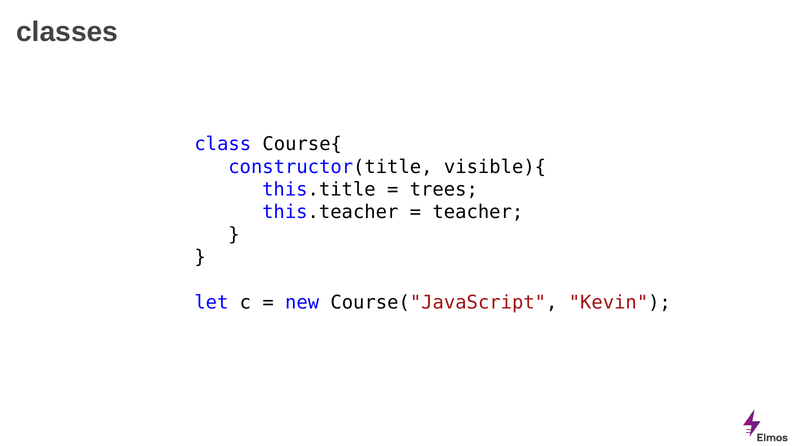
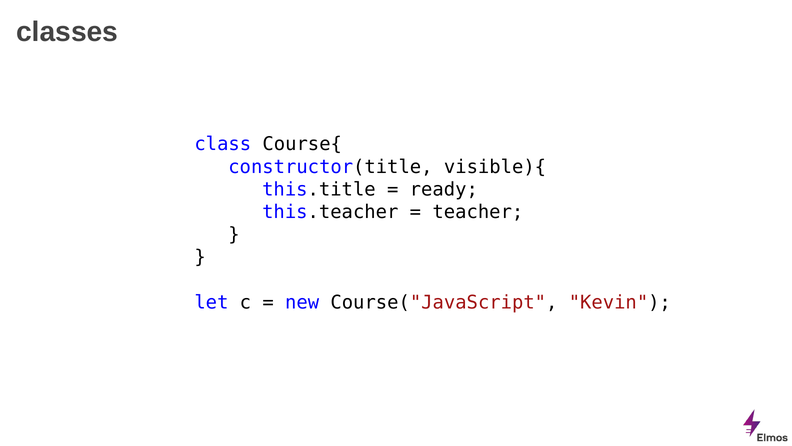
trees: trees -> ready
